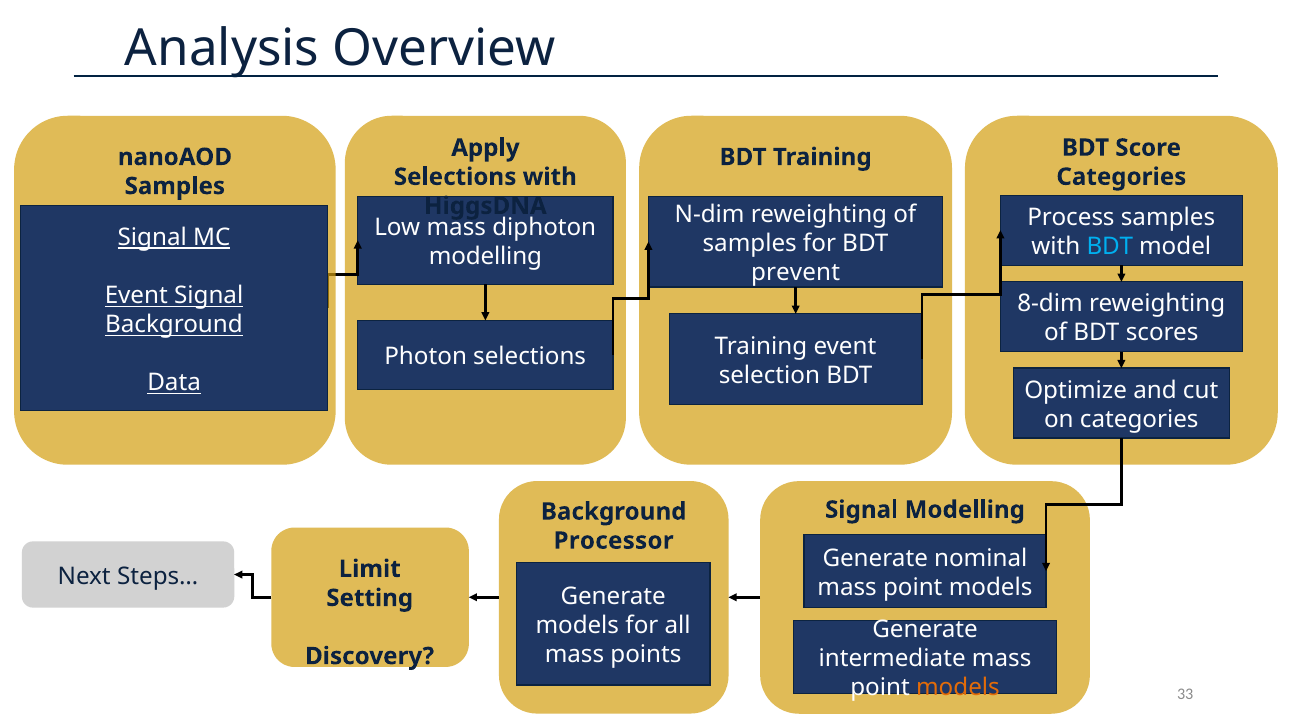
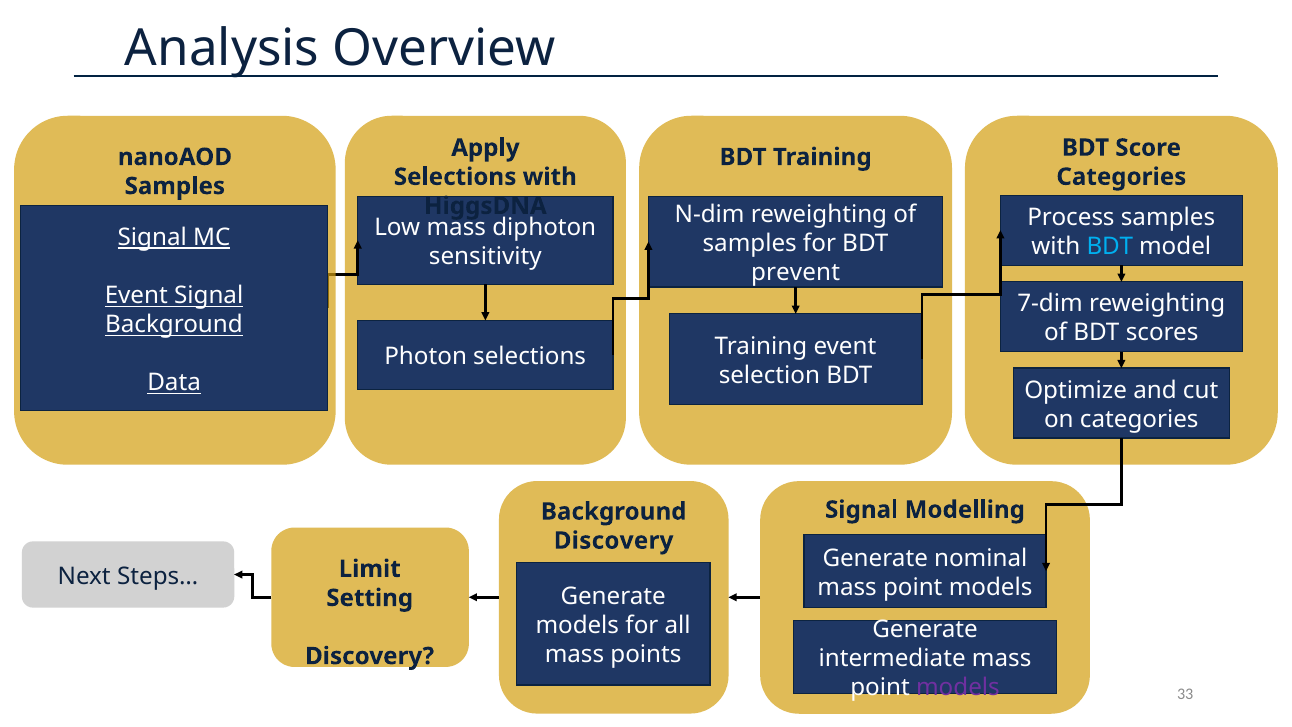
modelling at (485, 256): modelling -> sensitivity
8-dim: 8-dim -> 7-dim
Processor at (614, 541): Processor -> Discovery
models at (958, 688) colour: orange -> purple
